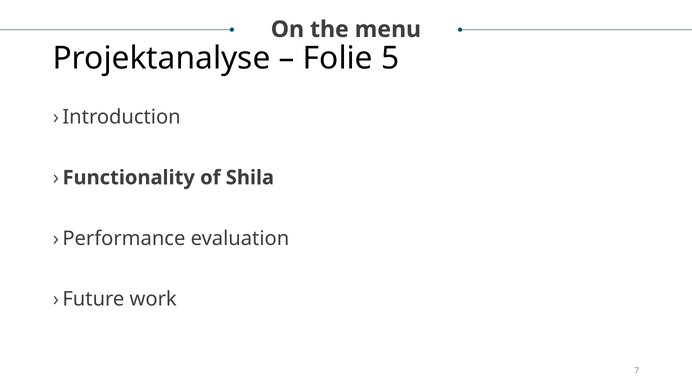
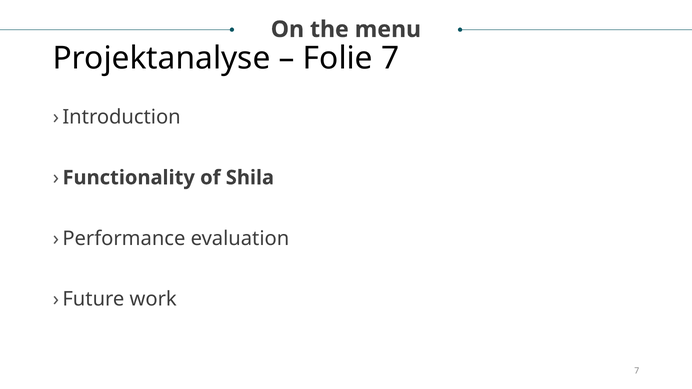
Folie 5: 5 -> 7
